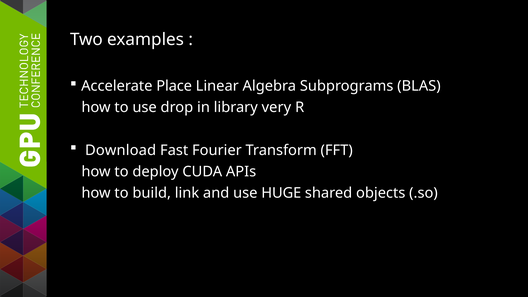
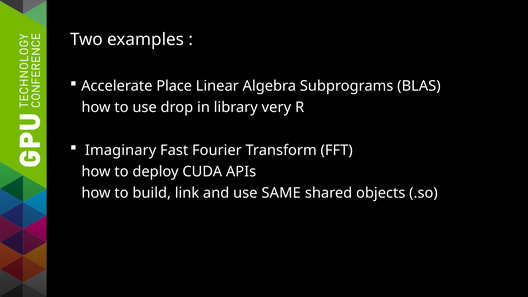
Download: Download -> Imaginary
HUGE: HUGE -> SAME
